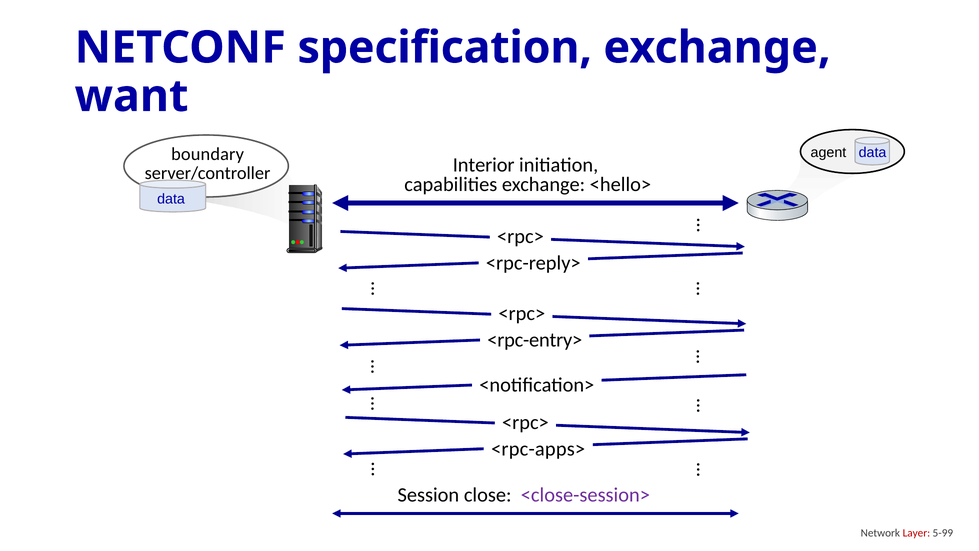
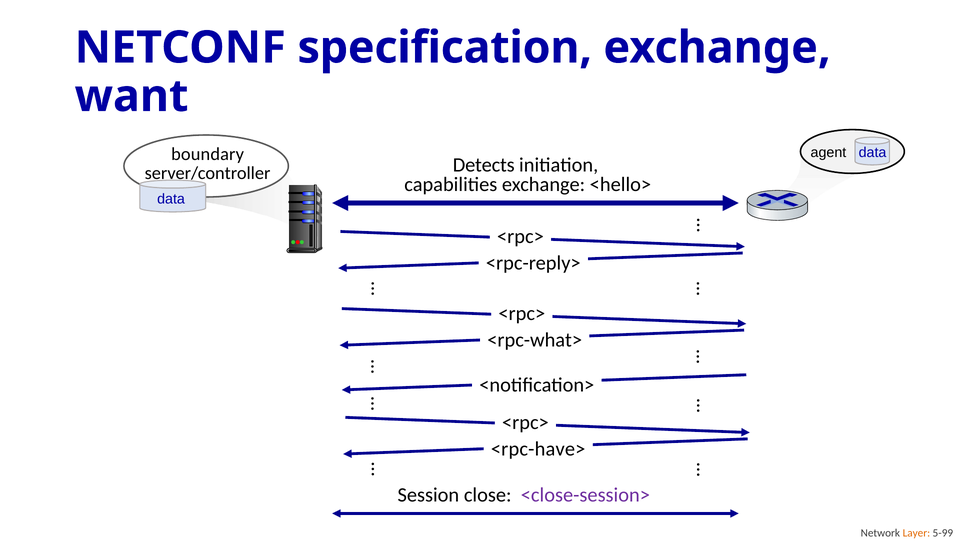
Interior: Interior -> Detects
<rpc-entry>: <rpc-entry> -> <rpc-what>
<rpc-apps>: <rpc-apps> -> <rpc-have>
Layer colour: red -> orange
